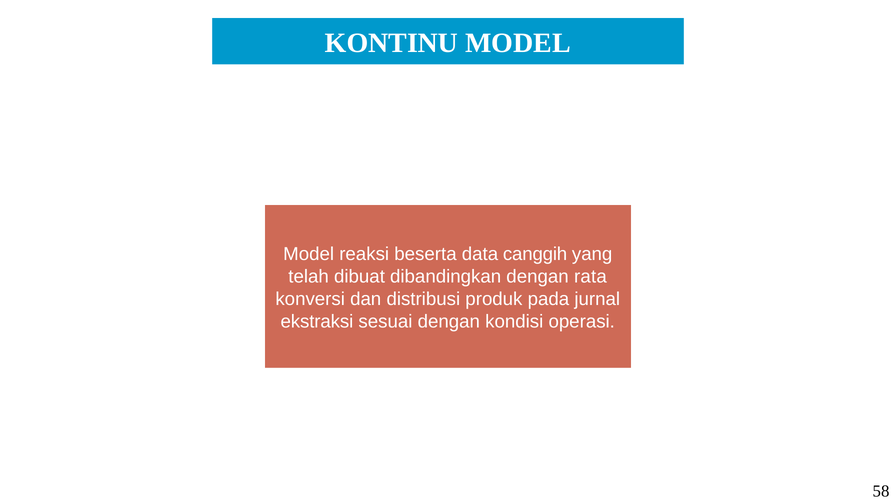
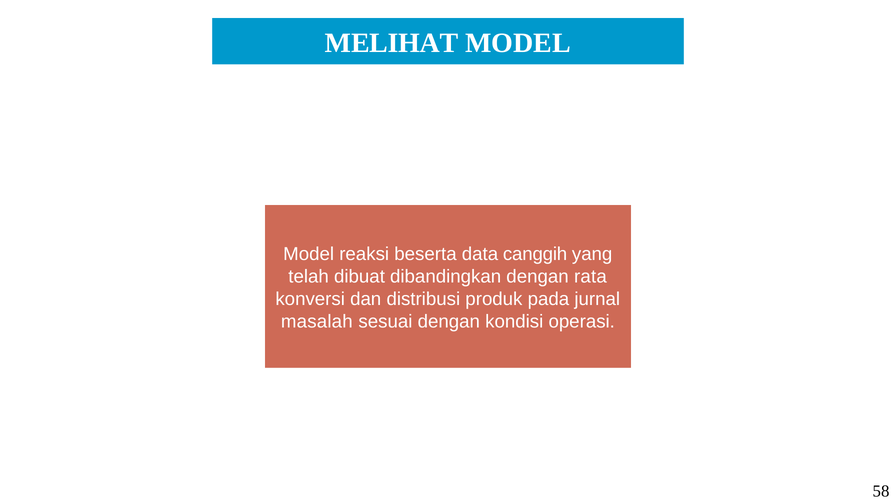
KONTINU: KONTINU -> MELIHAT
ekstraksi: ekstraksi -> masalah
